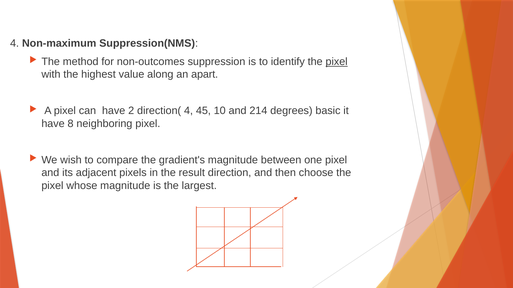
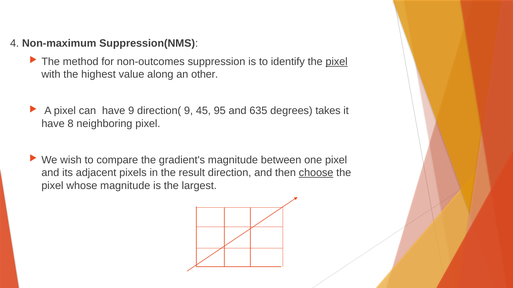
apart: apart -> other
have 2: 2 -> 9
direction( 4: 4 -> 9
10: 10 -> 95
214: 214 -> 635
basic: basic -> takes
choose underline: none -> present
